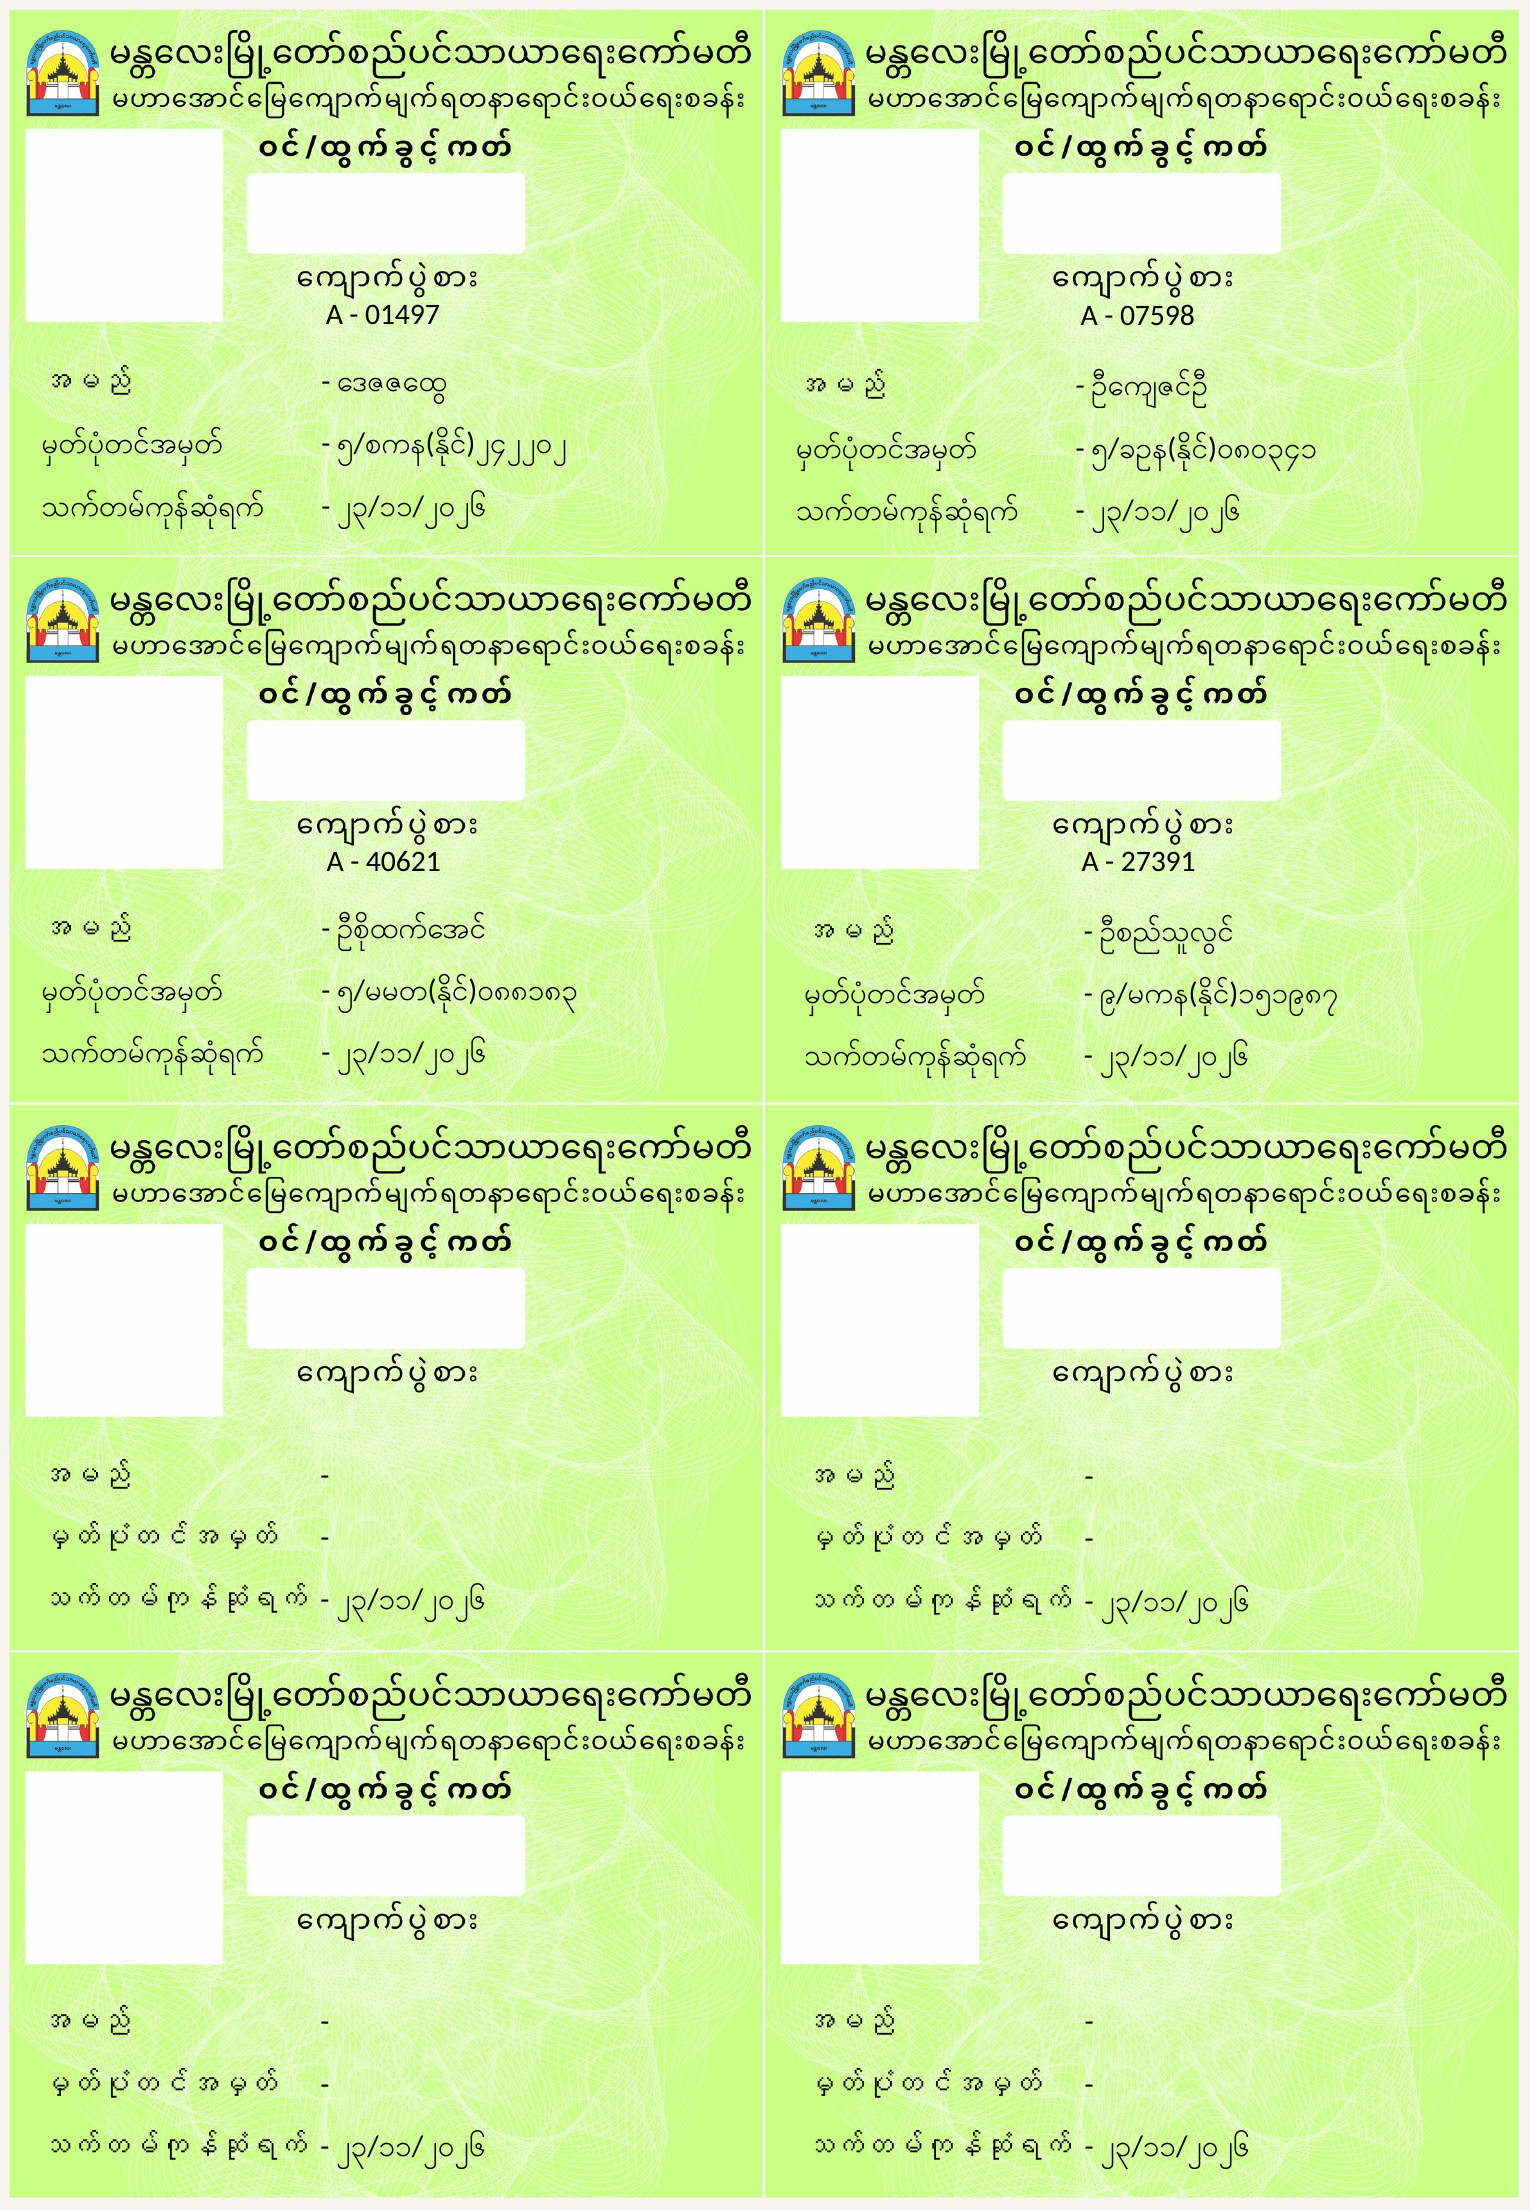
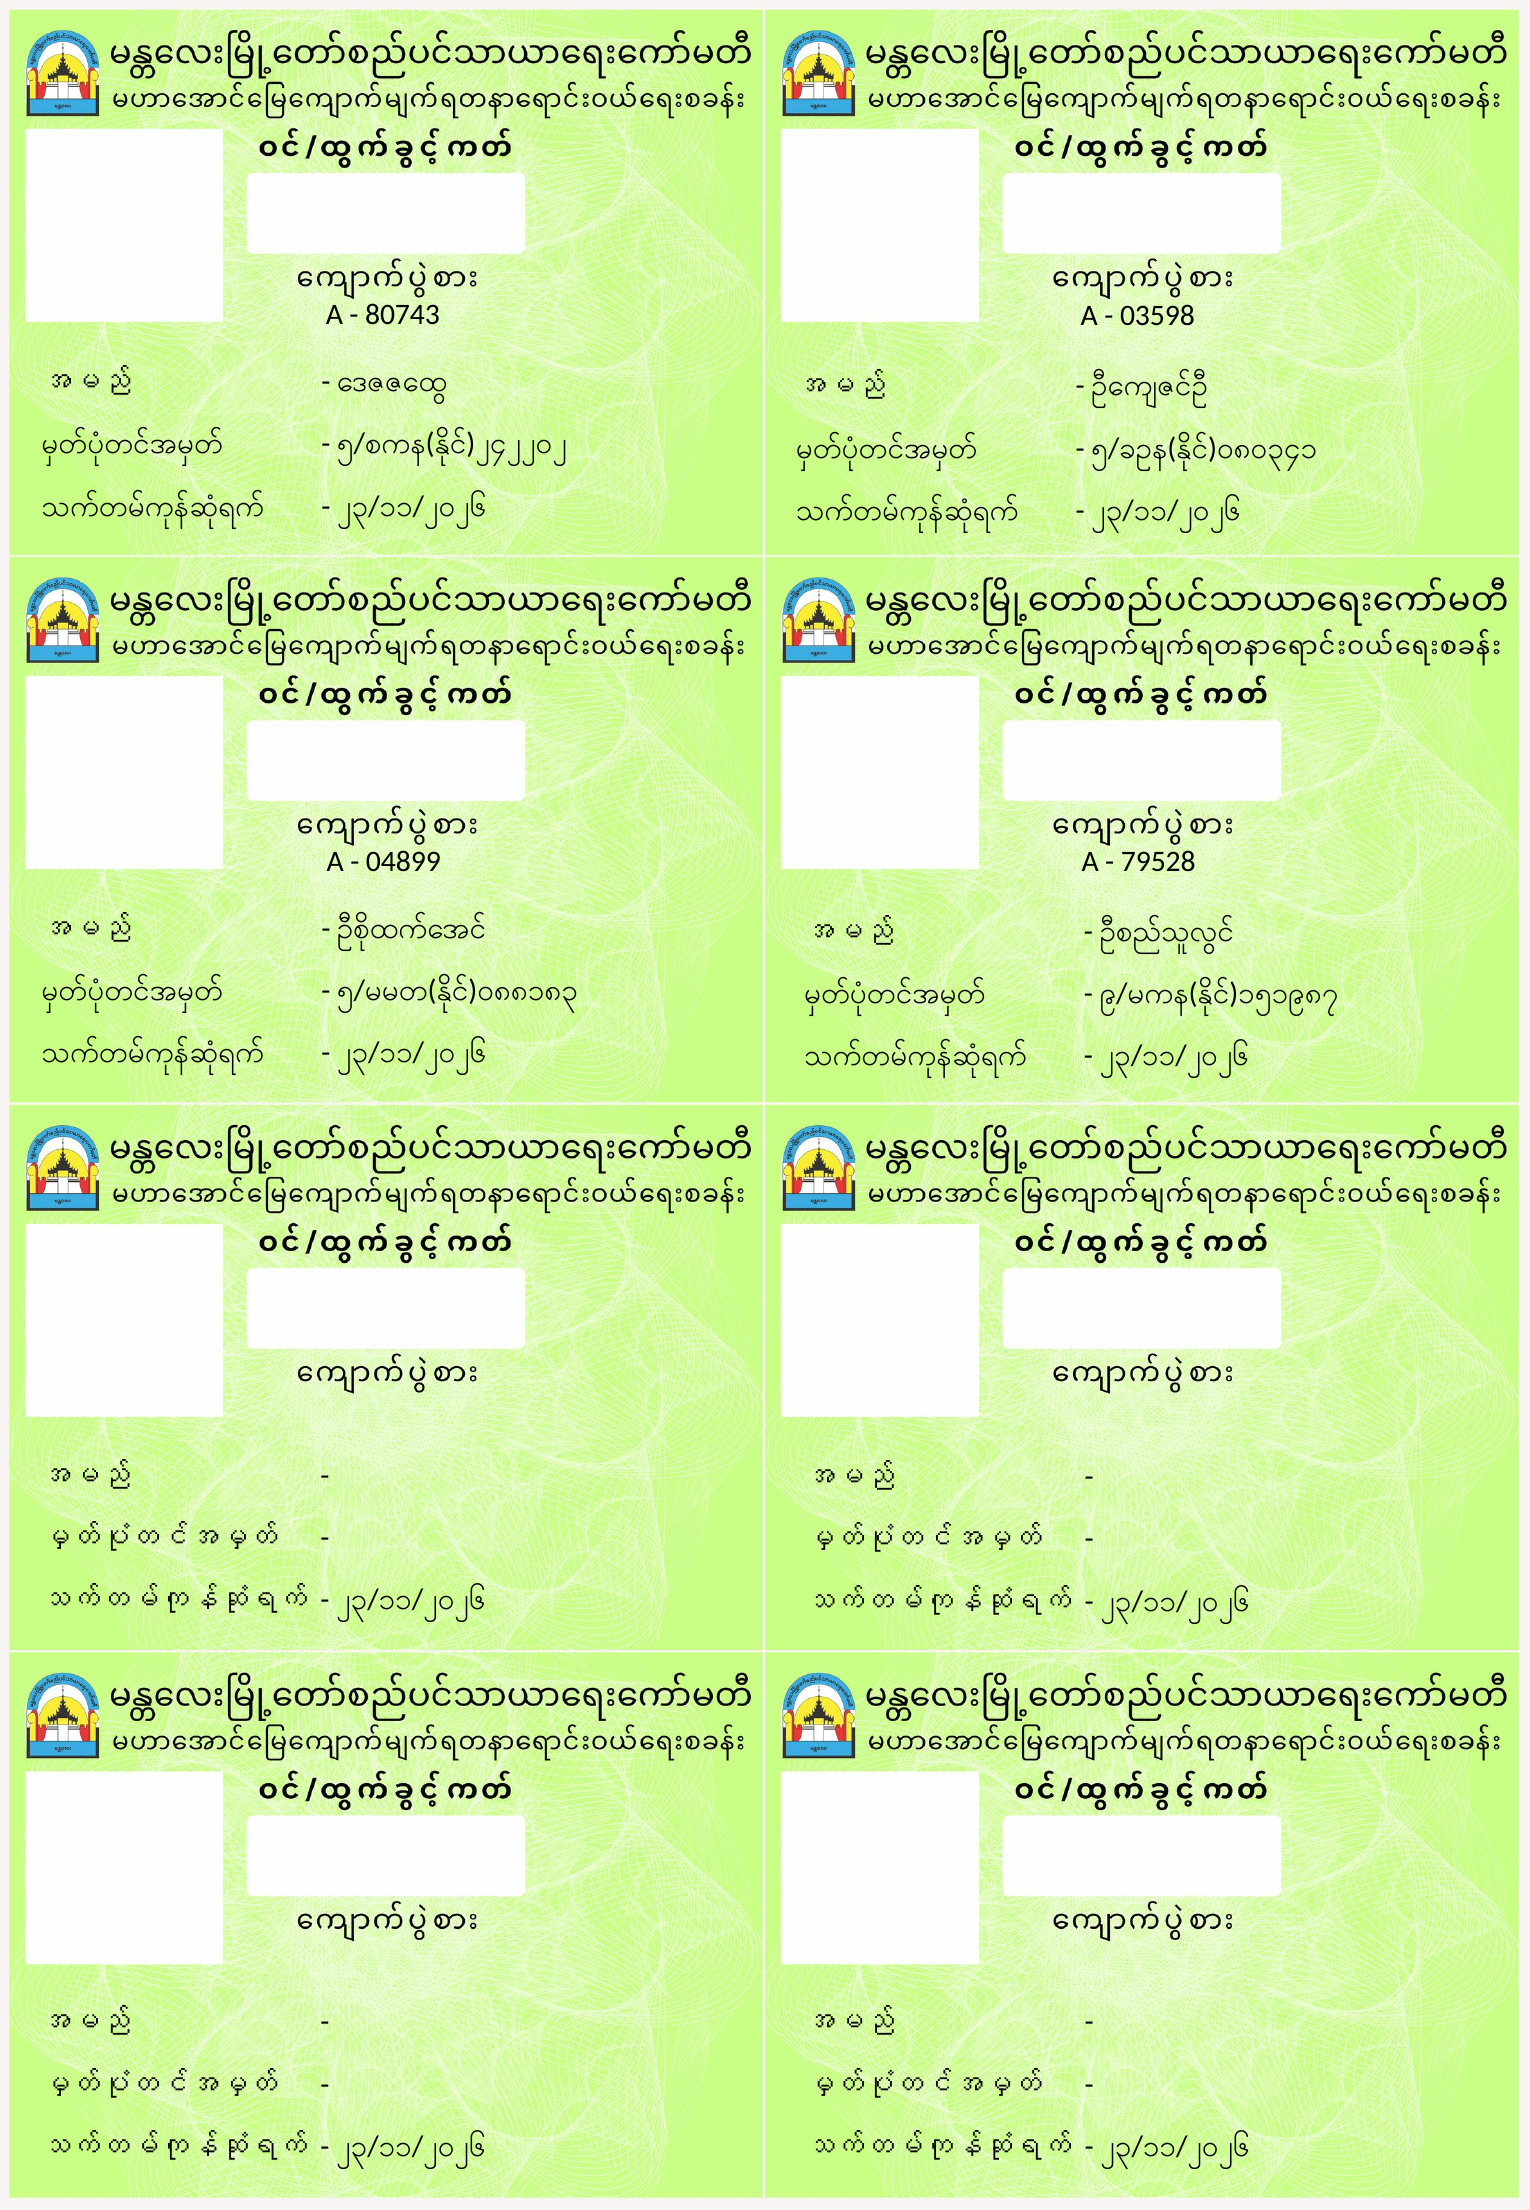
01497: 01497 -> 80743
07598: 07598 -> 03598
40621: 40621 -> 04899
27391: 27391 -> 79528
